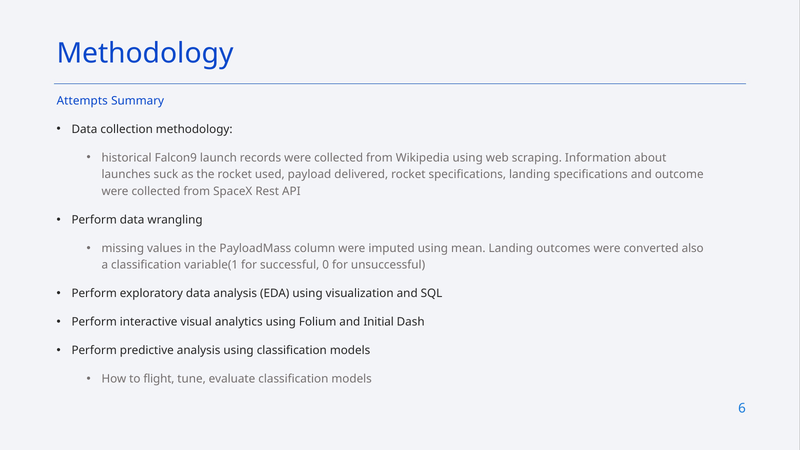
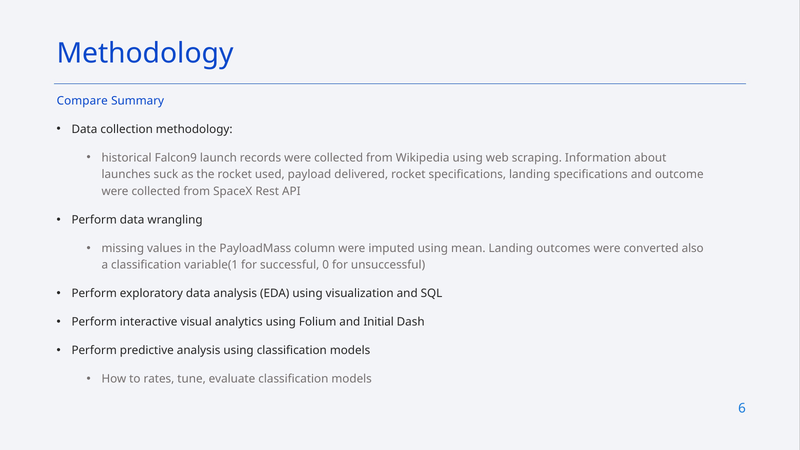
Attempts: Attempts -> Compare
flight: flight -> rates
